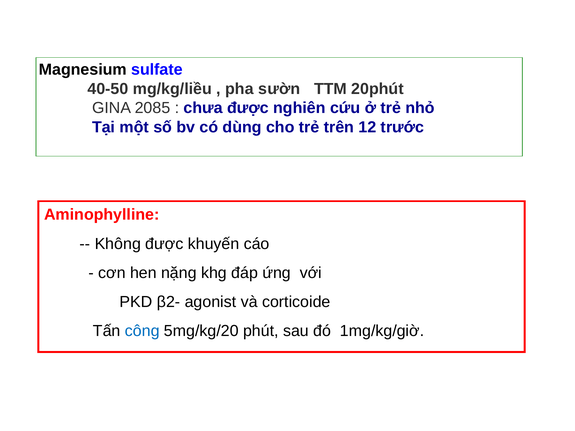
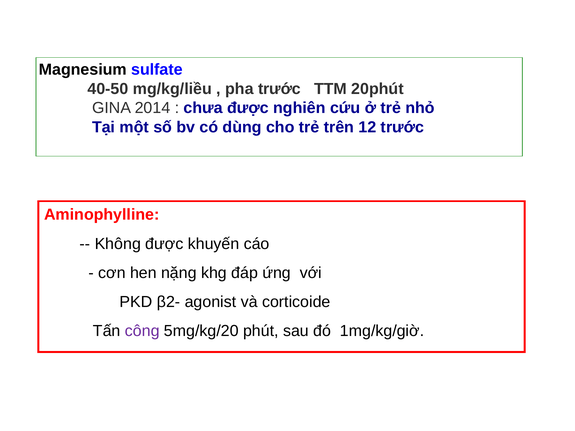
pha sườn: sườn -> trước
2085: 2085 -> 2014
công colour: blue -> purple
